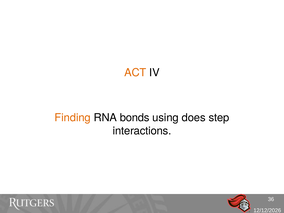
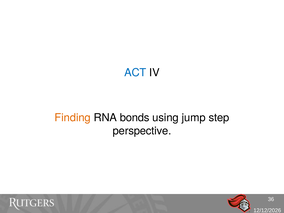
ACT colour: orange -> blue
does: does -> jump
interactions: interactions -> perspective
